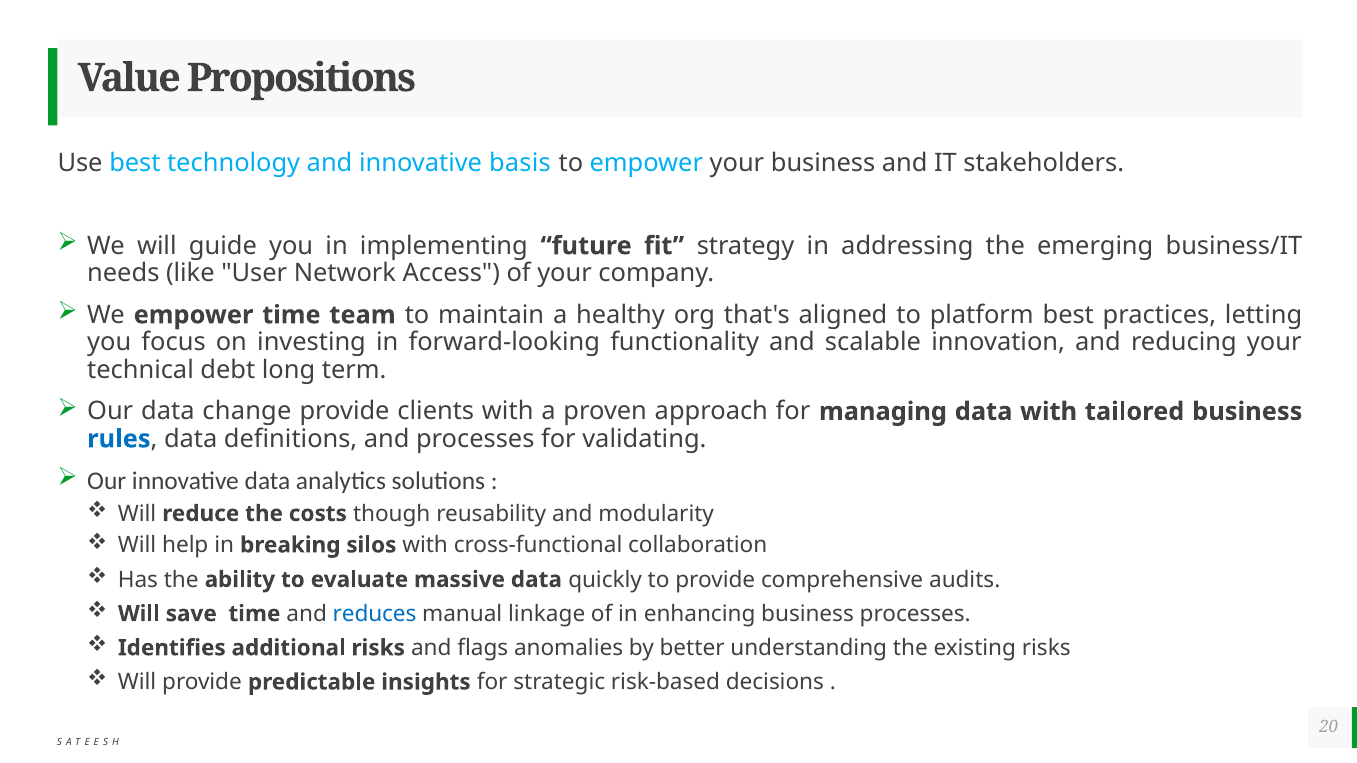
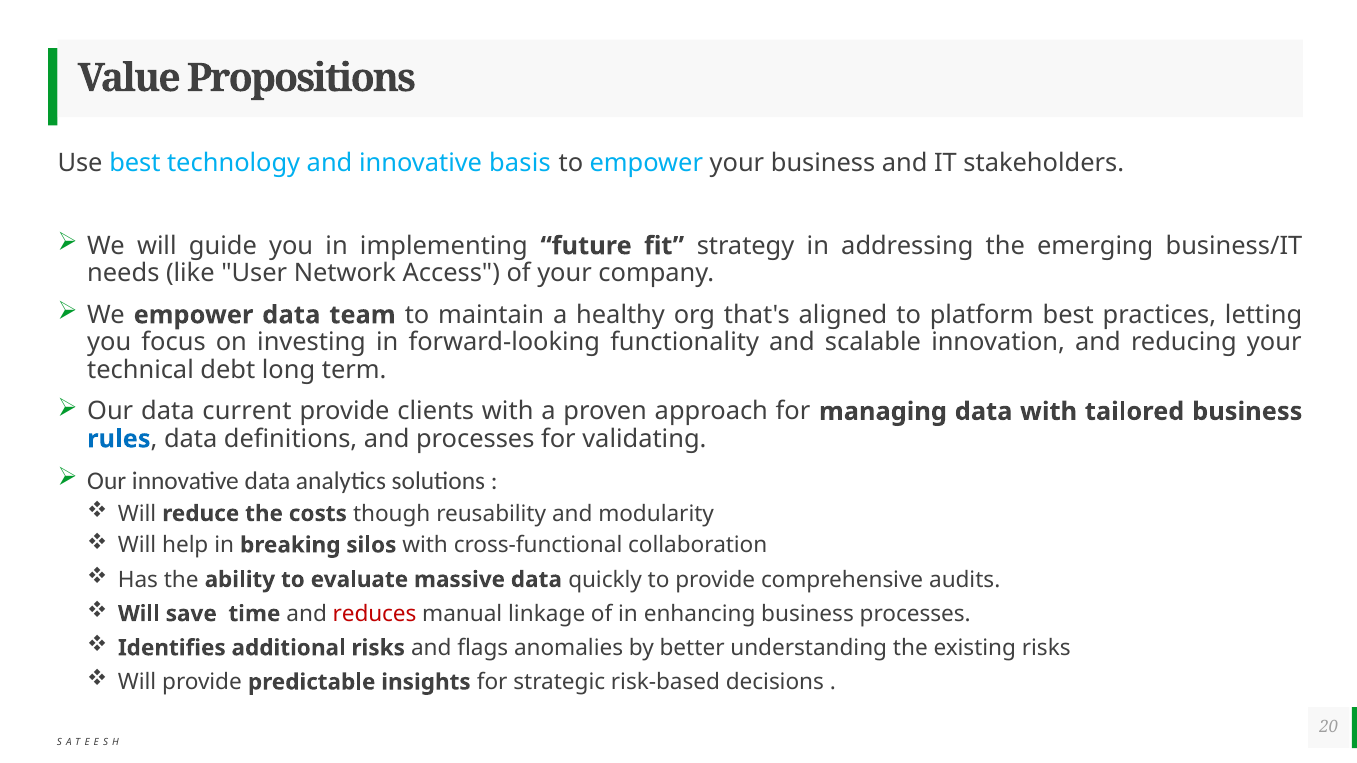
empower time: time -> data
change: change -> current
reduces colour: blue -> red
